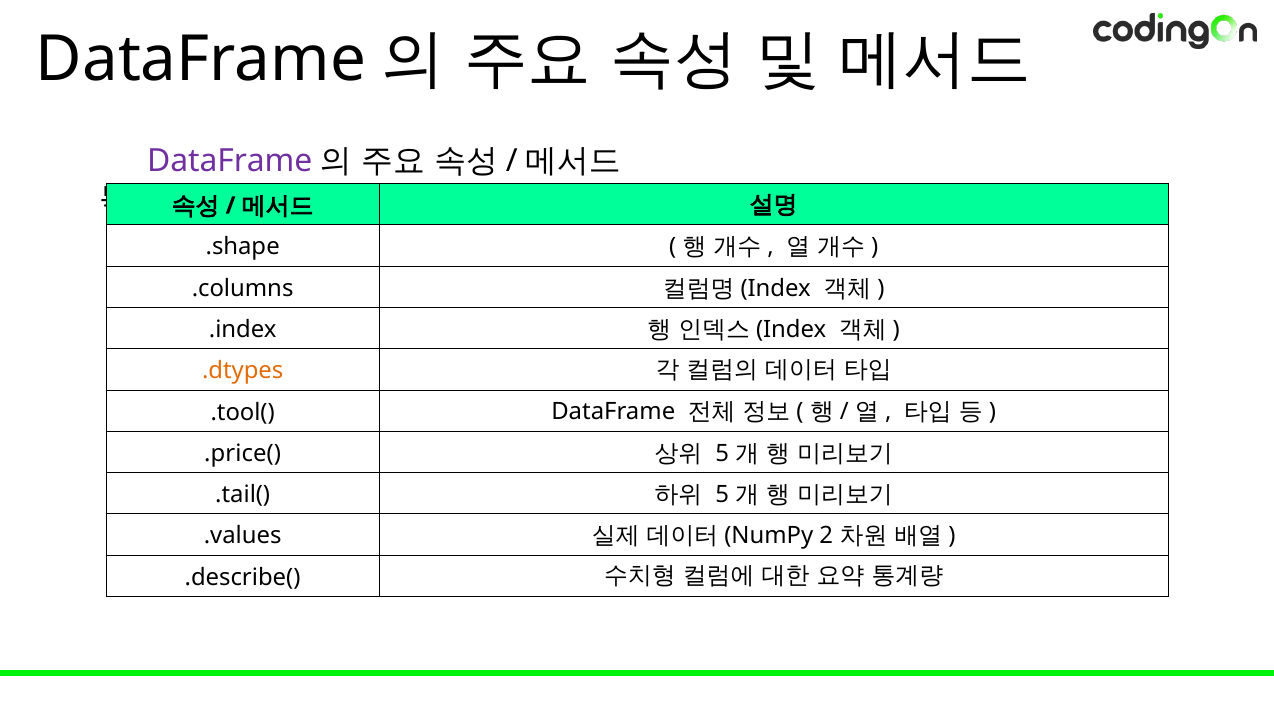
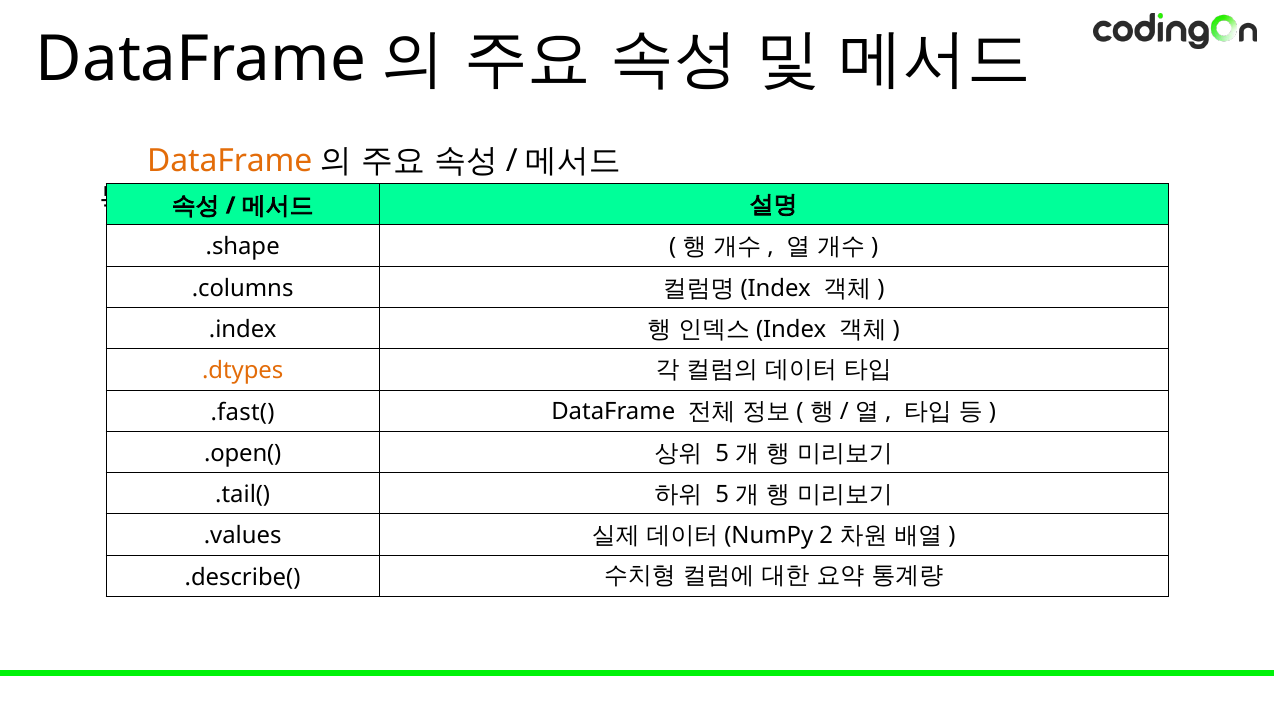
DataFrame at (230, 161) colour: purple -> orange
.tool(: .tool( -> .fast(
.price(: .price( -> .open(
